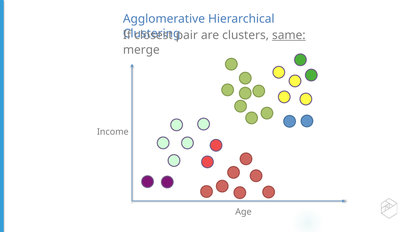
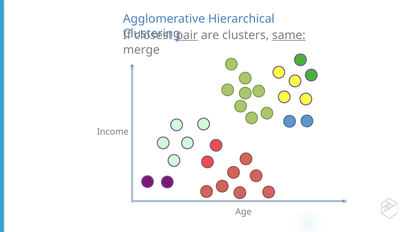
pair underline: none -> present
